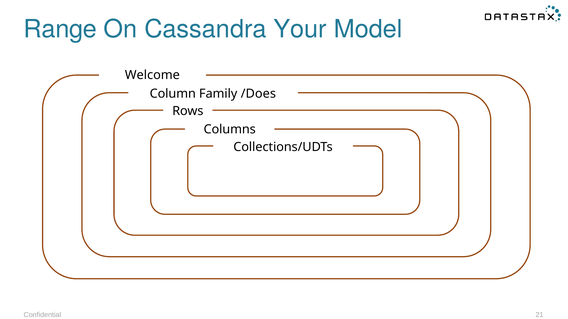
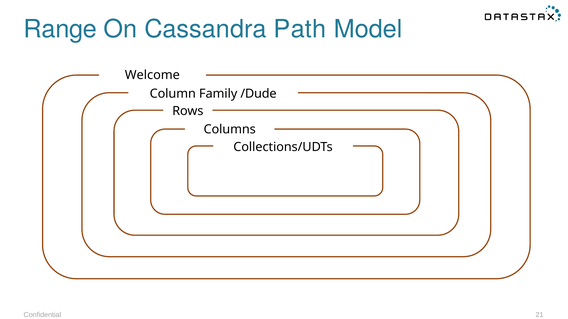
Your: Your -> Path
/Does: /Does -> /Dude
